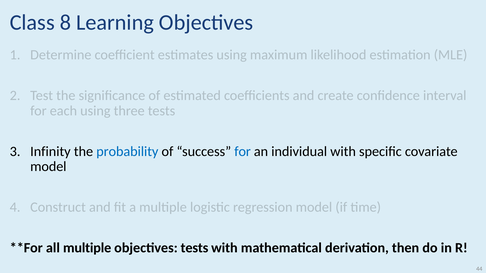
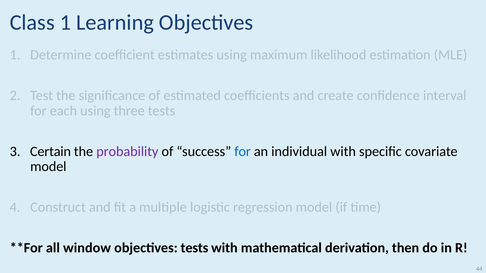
Class 8: 8 -> 1
Infinity: Infinity -> Certain
probability colour: blue -> purple
all multiple: multiple -> window
